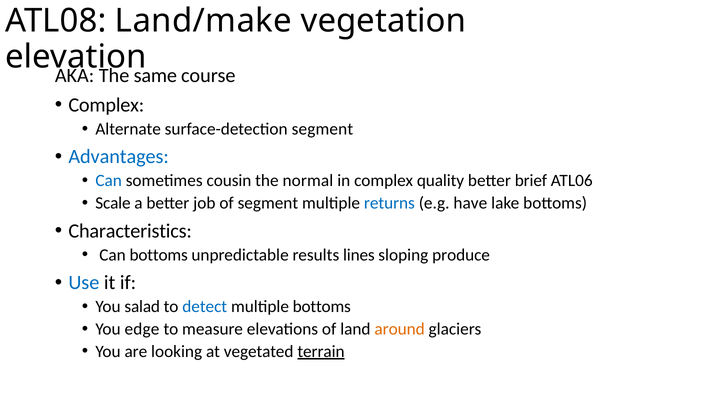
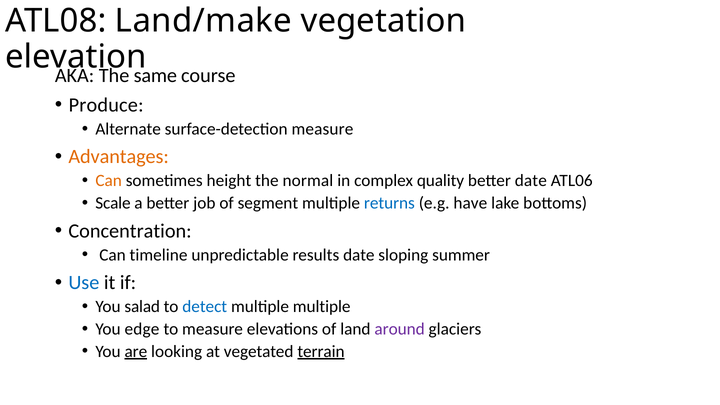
Complex at (106, 105): Complex -> Produce
surface-detection segment: segment -> measure
Advantages colour: blue -> orange
Can at (109, 181) colour: blue -> orange
cousin: cousin -> height
better brief: brief -> date
Characteristics: Characteristics -> Concentration
Can bottoms: bottoms -> timeline
results lines: lines -> date
produce: produce -> summer
multiple bottoms: bottoms -> multiple
around colour: orange -> purple
are underline: none -> present
